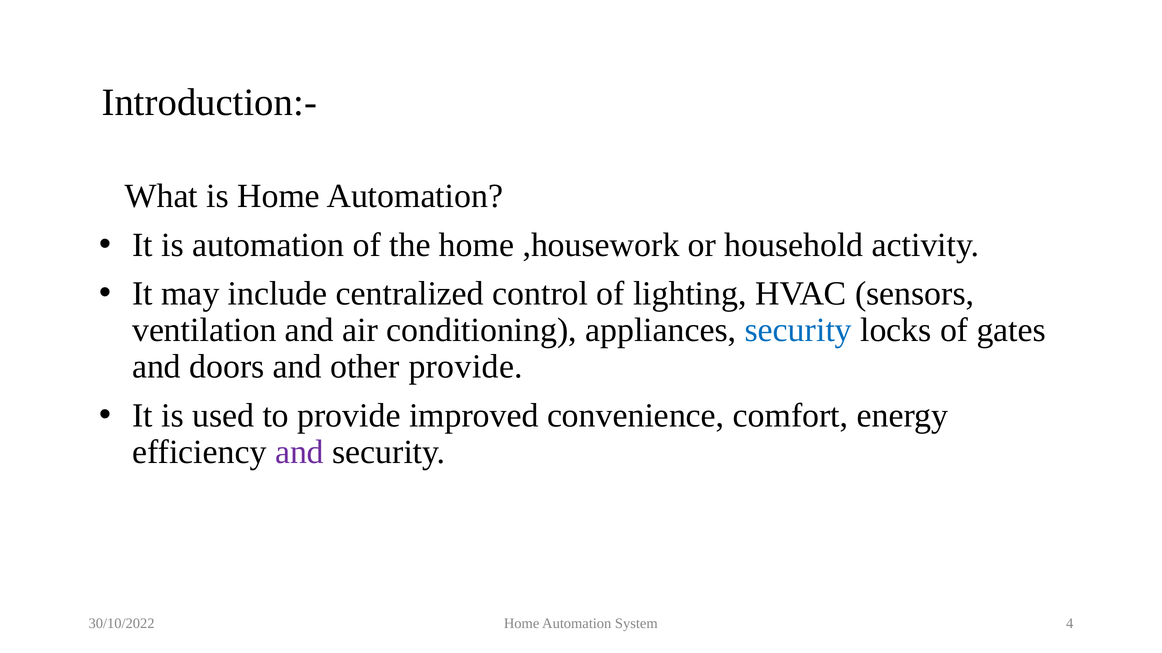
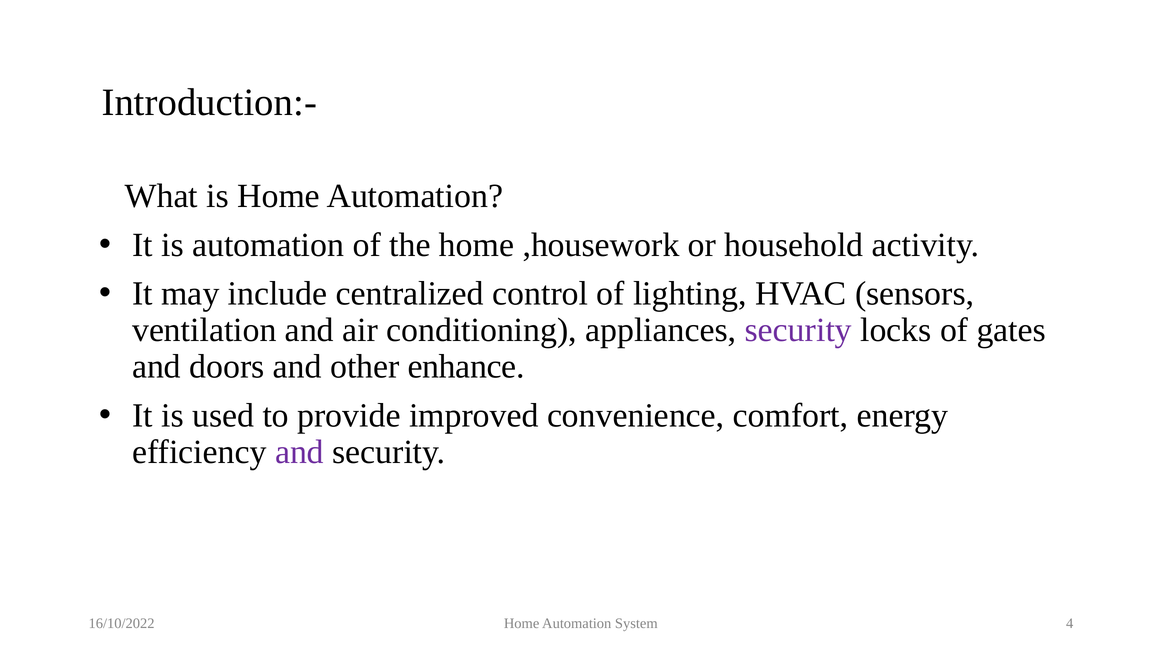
security at (798, 331) colour: blue -> purple
other provide: provide -> enhance
30/10/2022: 30/10/2022 -> 16/10/2022
